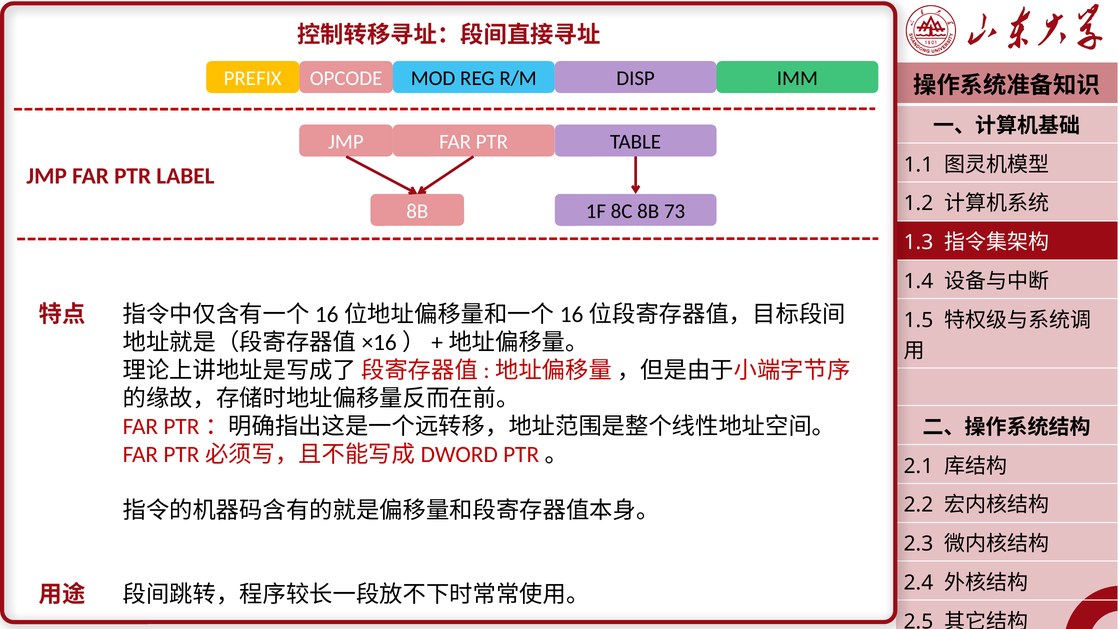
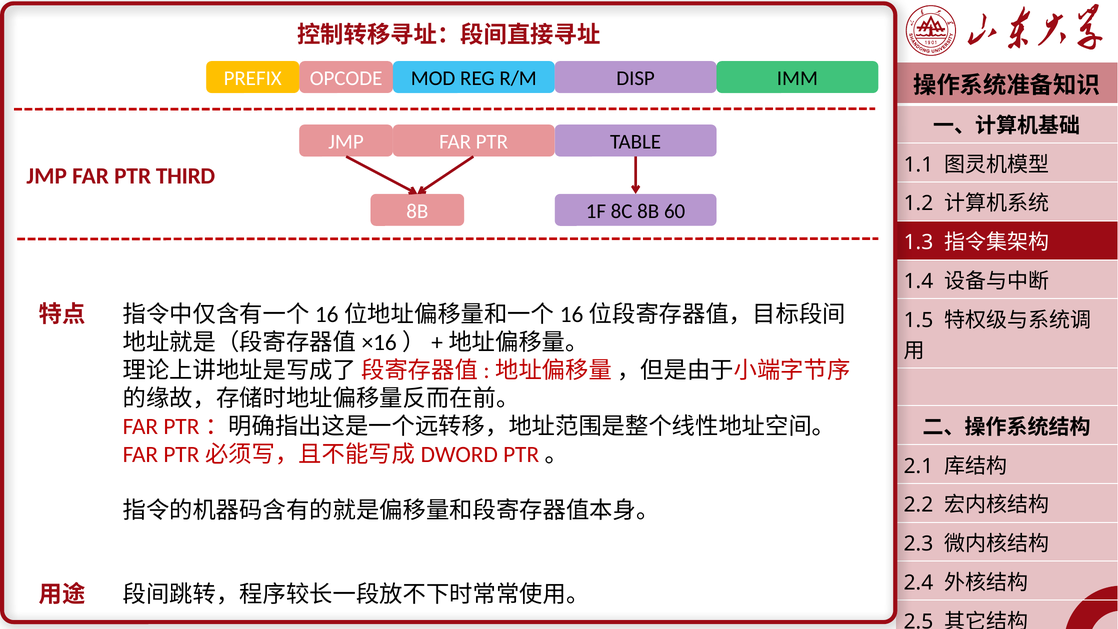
LABEL: LABEL -> THIRD
73: 73 -> 60
